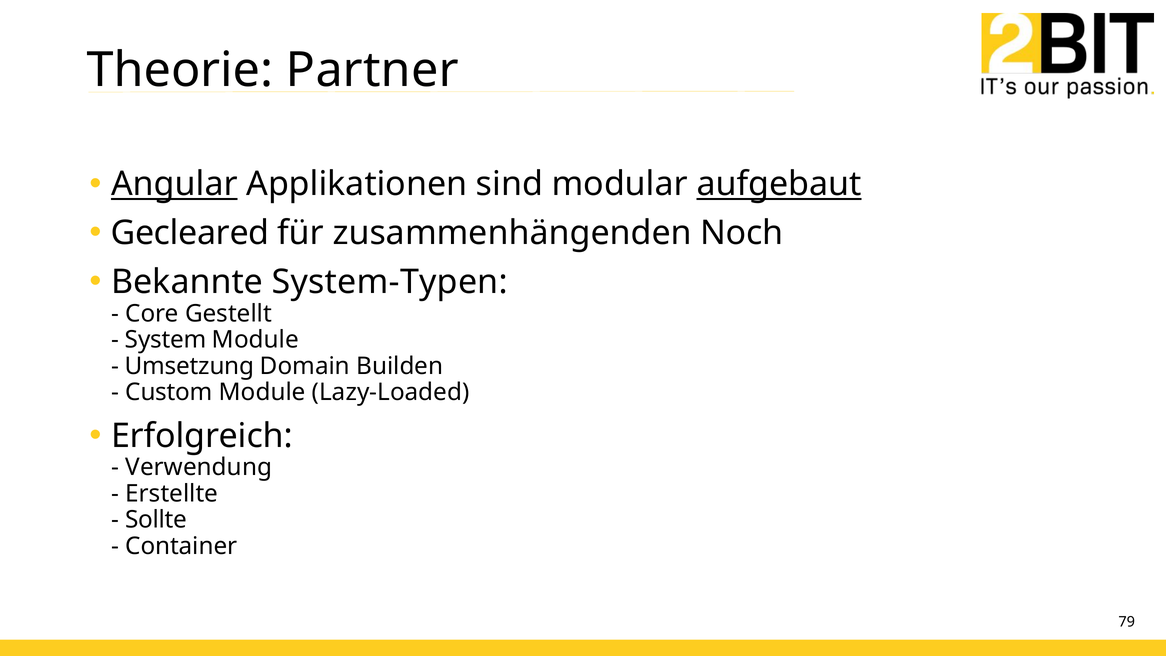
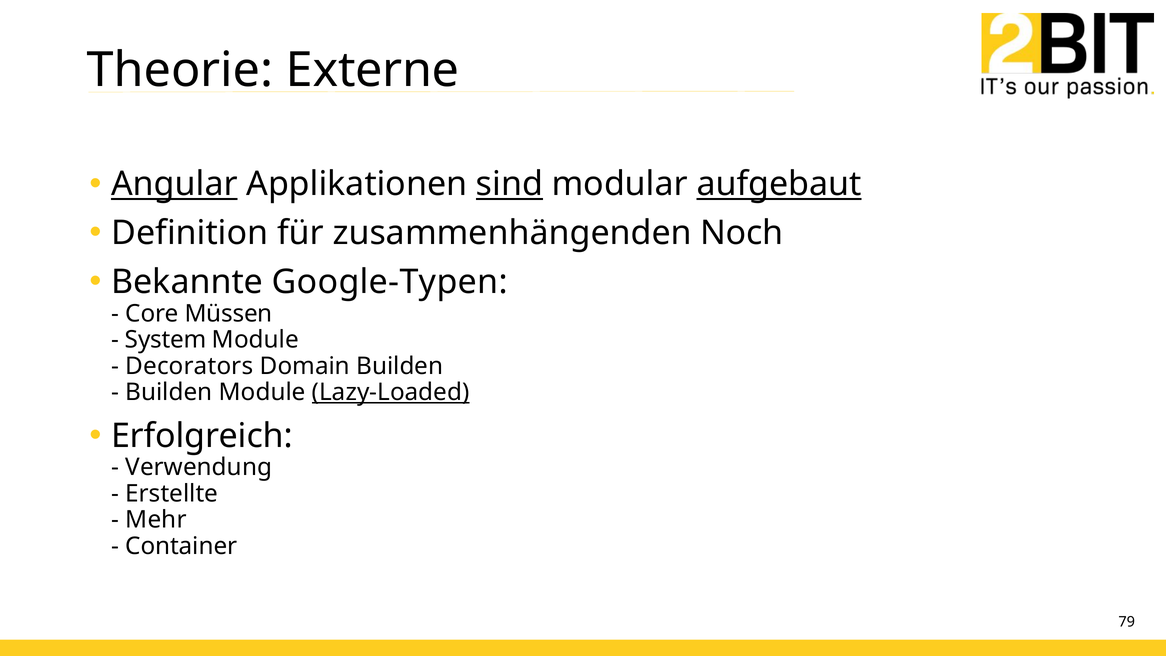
Partner: Partner -> Externe
sind underline: none -> present
Gecleared: Gecleared -> Definition
System-Typen: System-Typen -> Google-Typen
Gestellt: Gestellt -> Müssen
Umsetzung: Umsetzung -> Decorators
Custom at (169, 392): Custom -> Builden
Lazy-Loaded underline: none -> present
Sollte: Sollte -> Mehr
